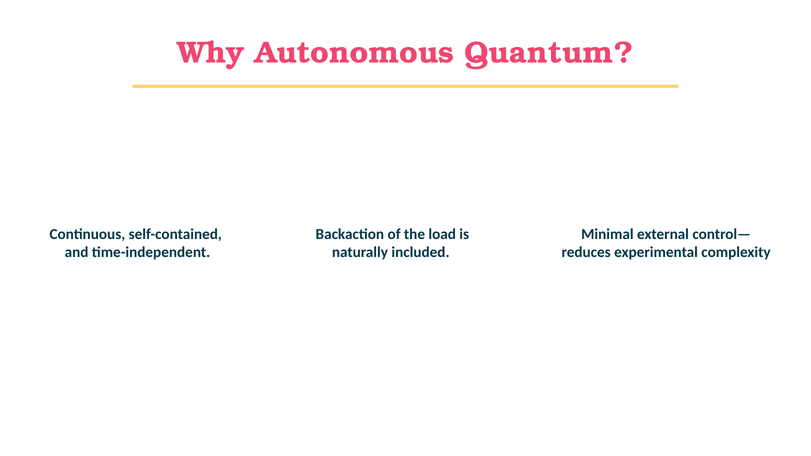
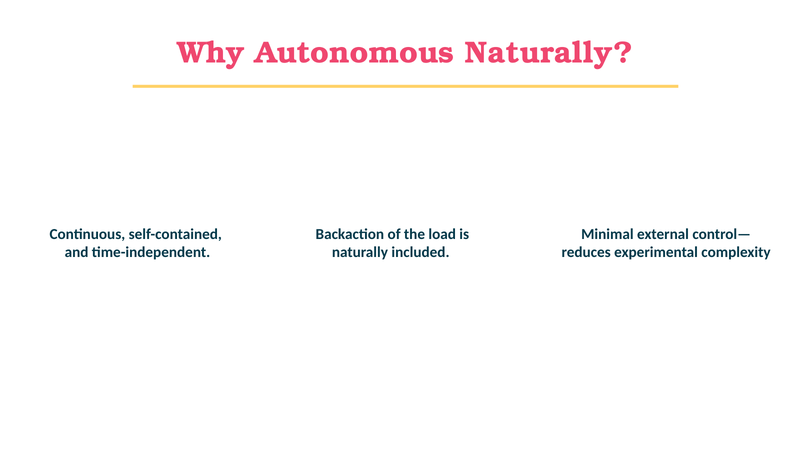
Autonomous Quantum: Quantum -> Naturally
